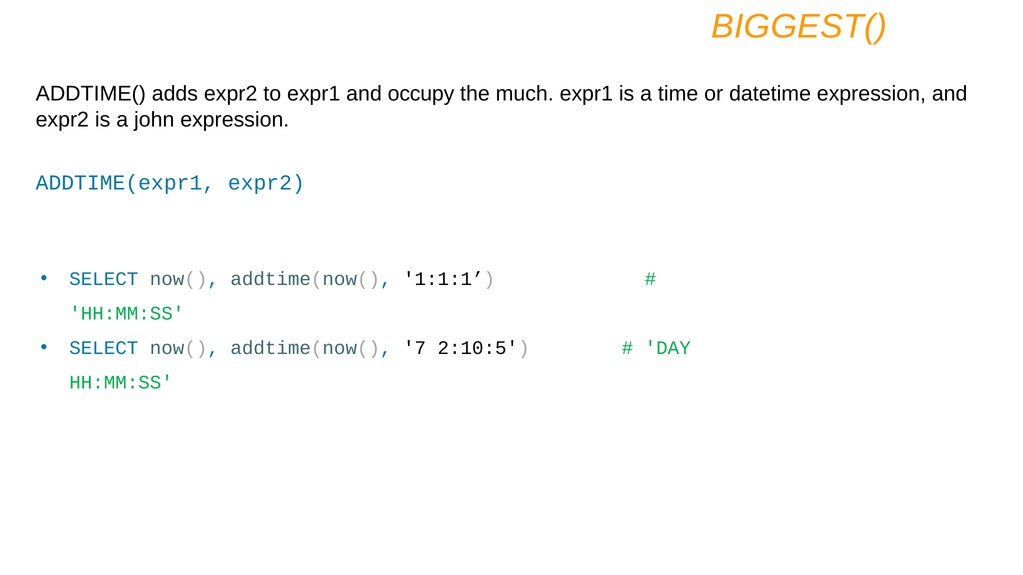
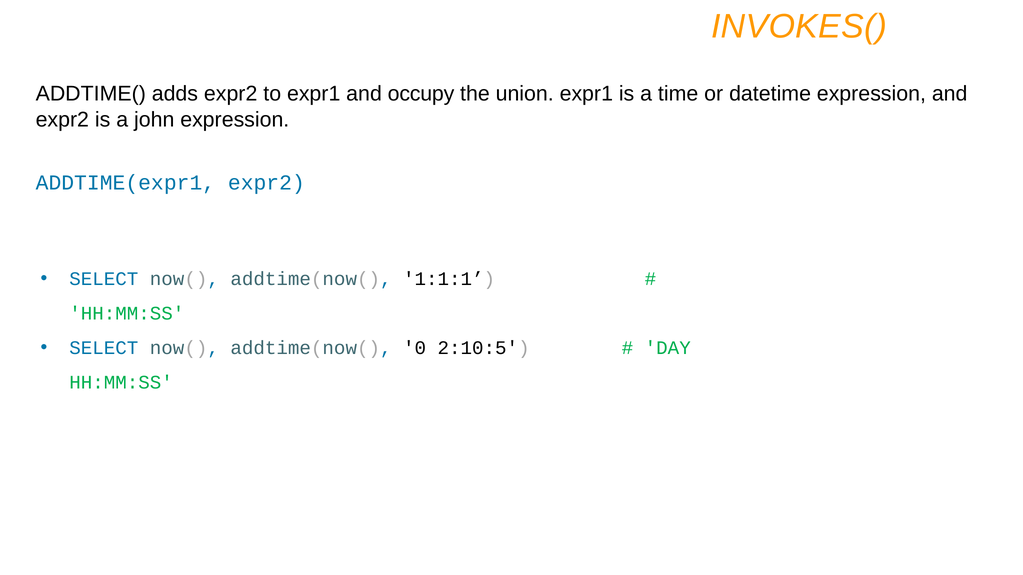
BIGGEST(: BIGGEST( -> INVOKES(
much: much -> union
7: 7 -> 0
